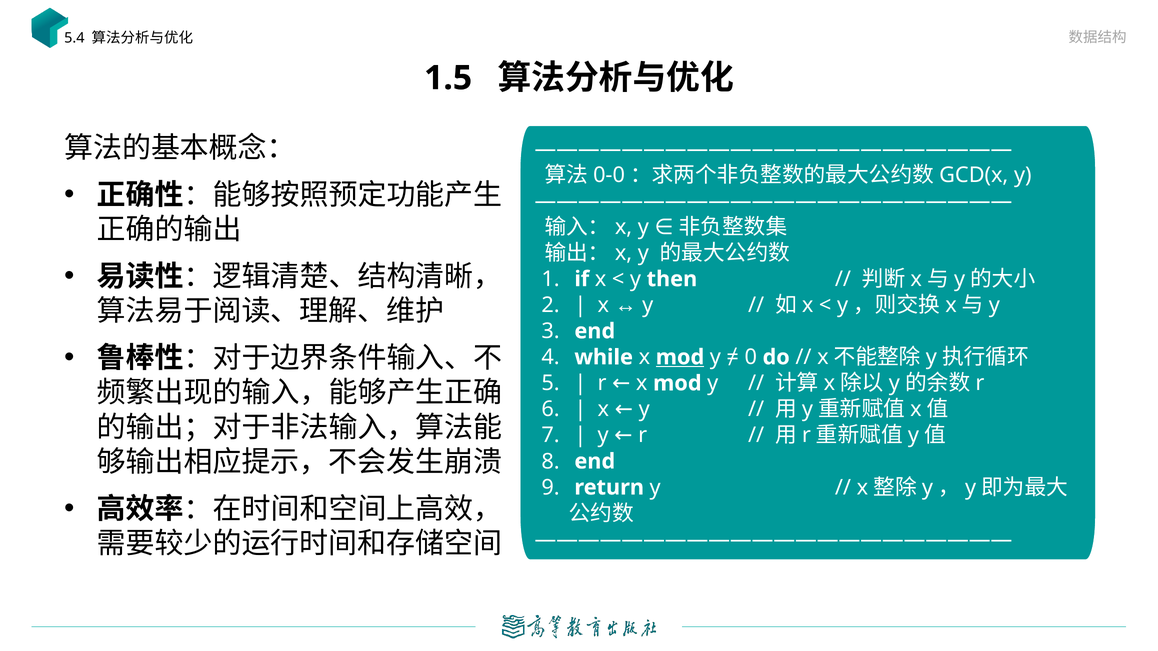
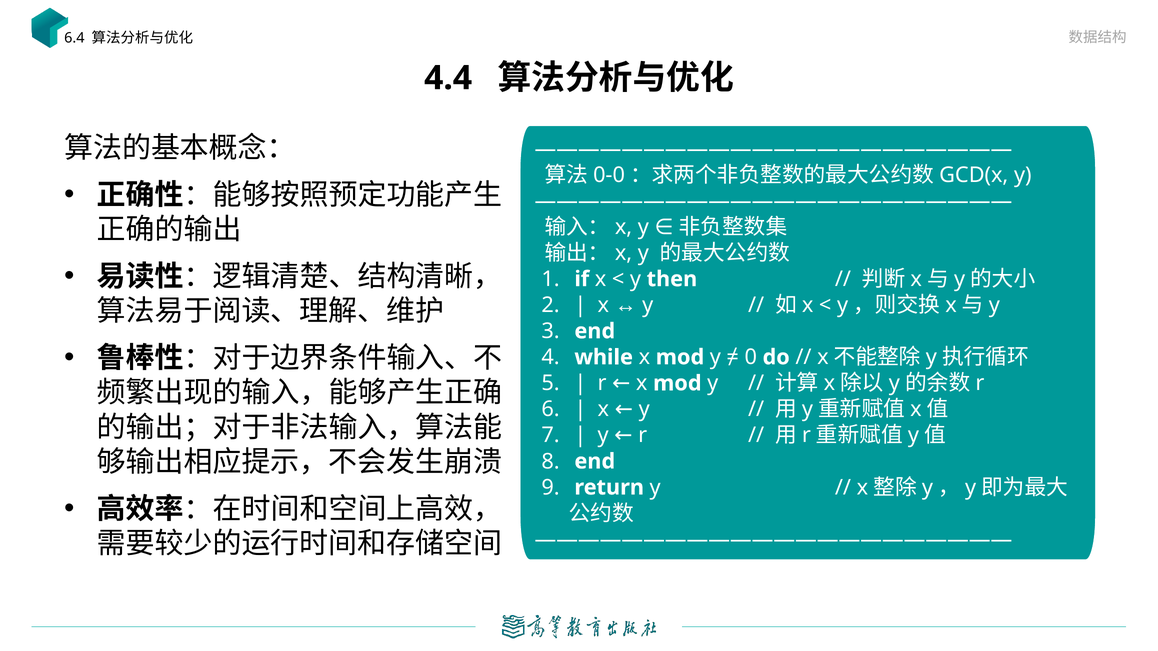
5.4: 5.4 -> 6.4
1.5: 1.5 -> 4.4
mod at (680, 357) underline: present -> none
